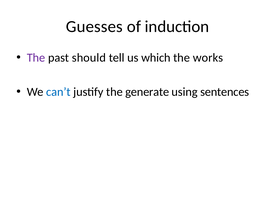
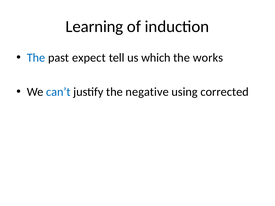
Guesses: Guesses -> Learning
The at (36, 58) colour: purple -> blue
should: should -> expect
generate: generate -> negative
sentences: sentences -> corrected
